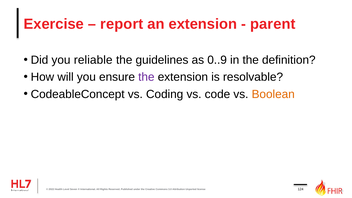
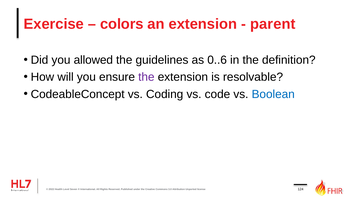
report: report -> colors
reliable: reliable -> allowed
0..9: 0..9 -> 0..6
Boolean colour: orange -> blue
